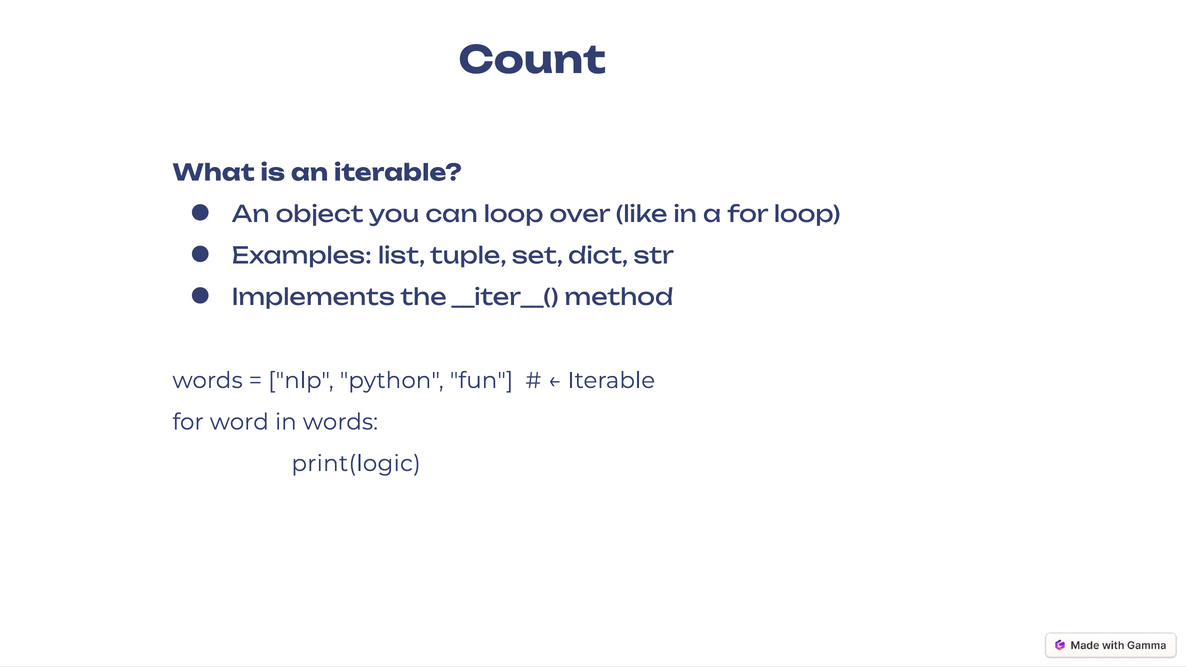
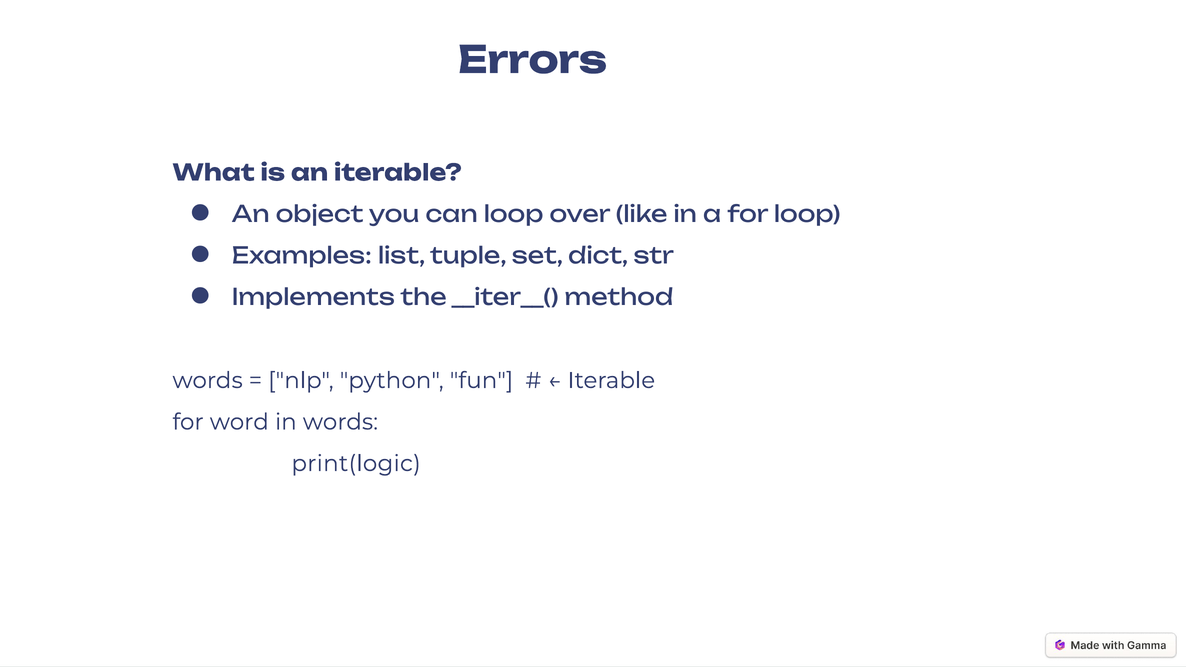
Count: Count -> Errors
